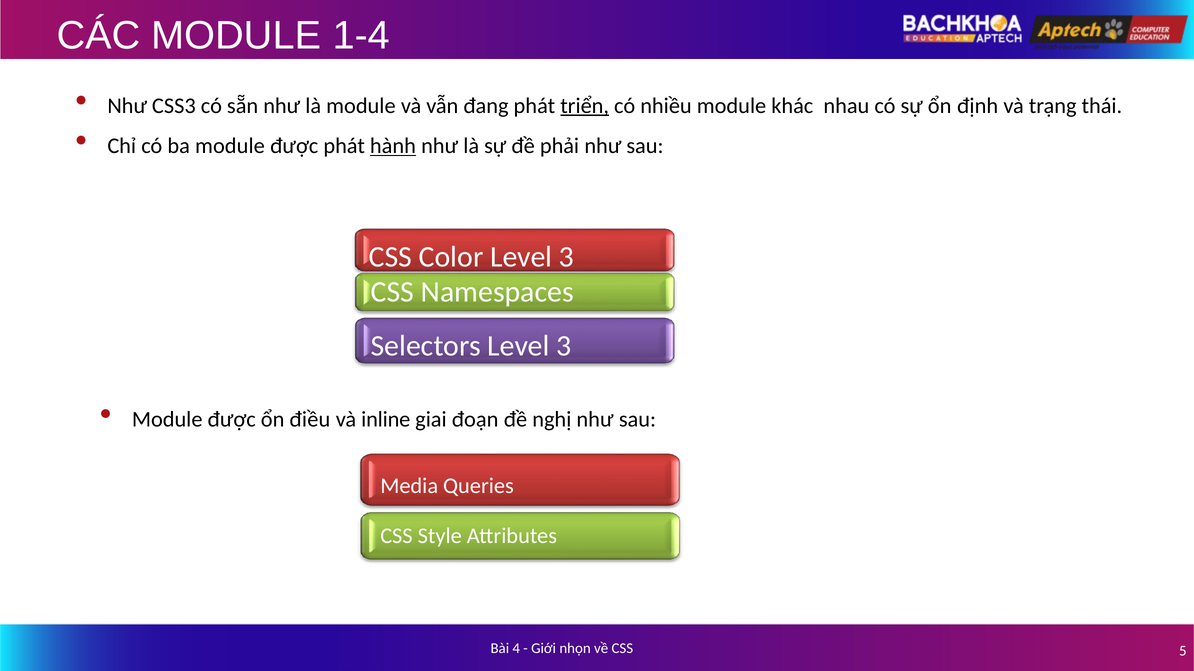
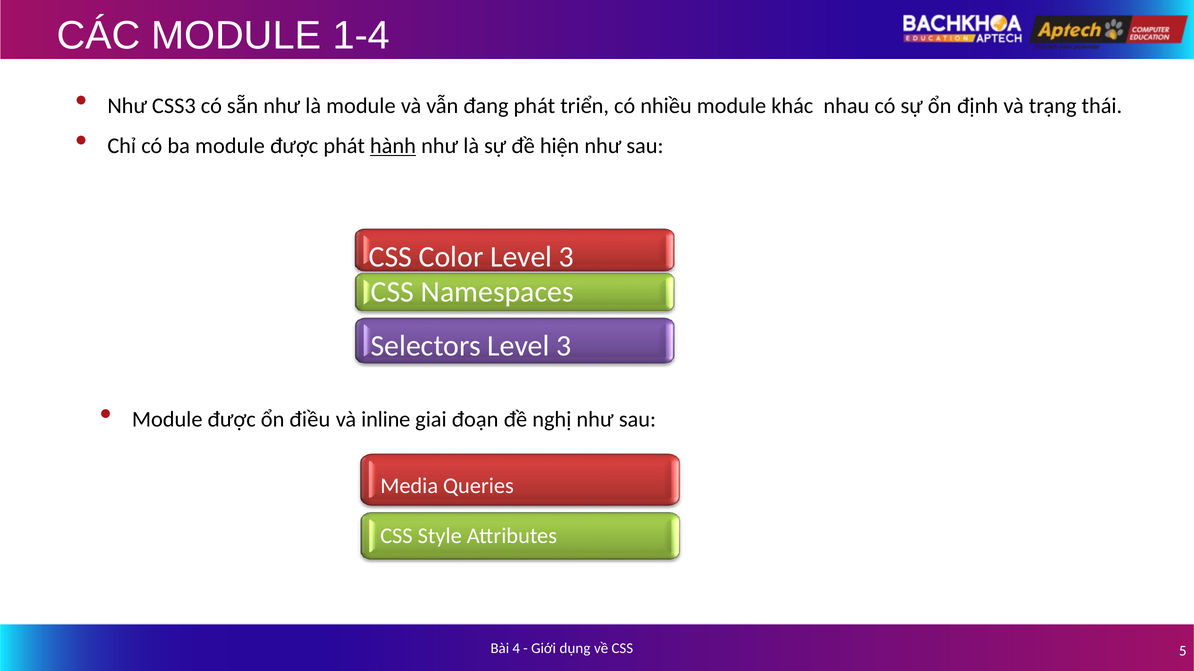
triển underline: present -> none
phải: phải -> hiện
nhọn: nhọn -> dụng
